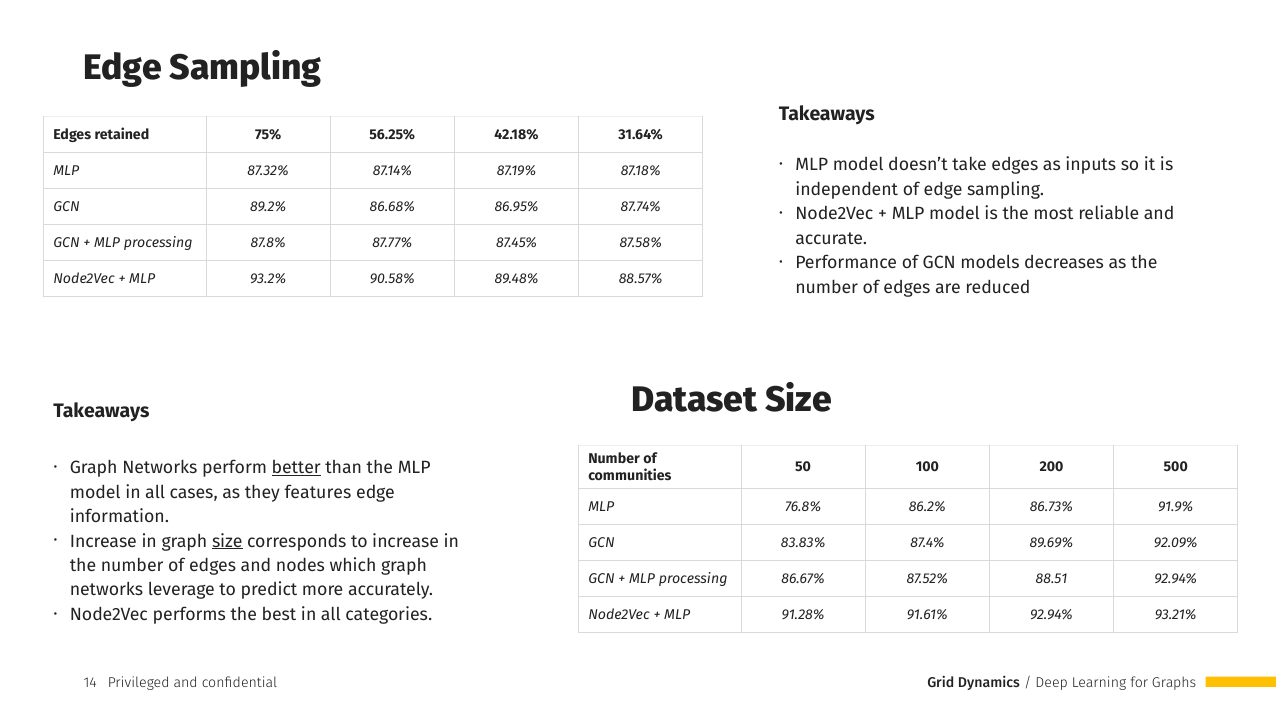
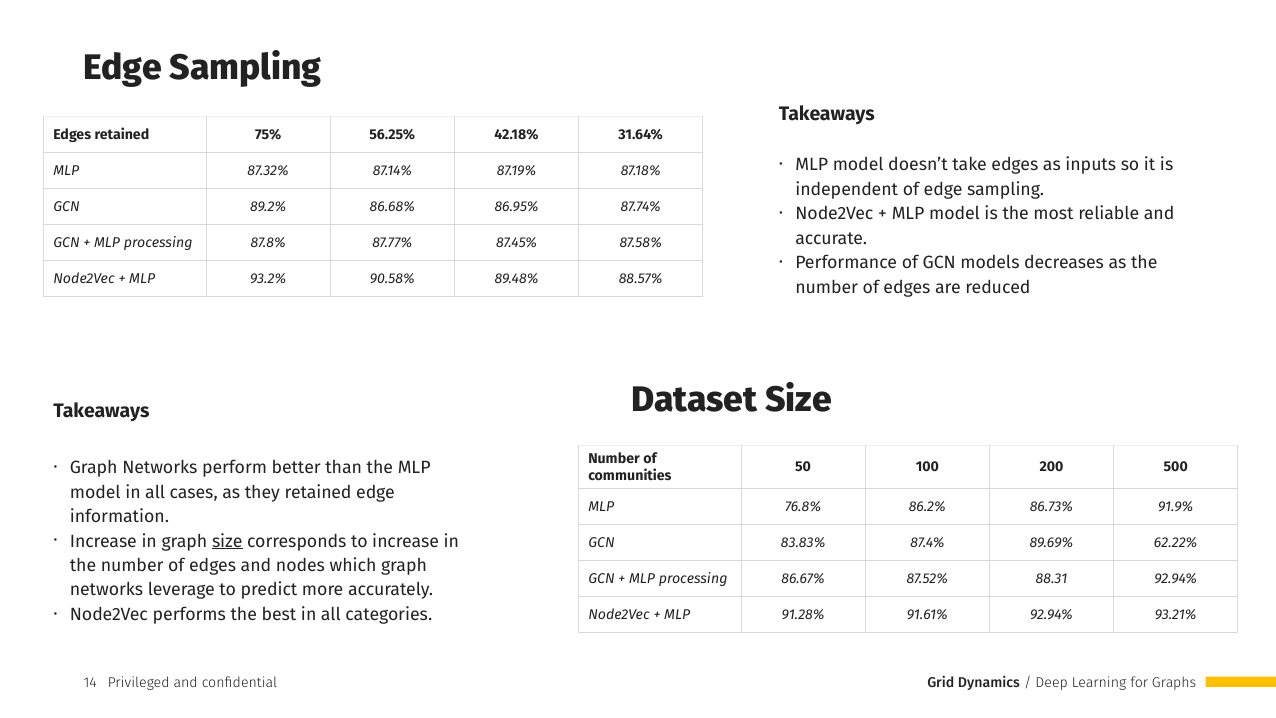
better underline: present -> none
they features: features -> retained
92.09%: 92.09% -> 62.22%
88.51: 88.51 -> 88.31
